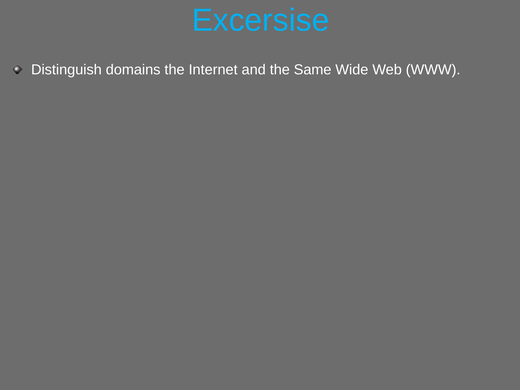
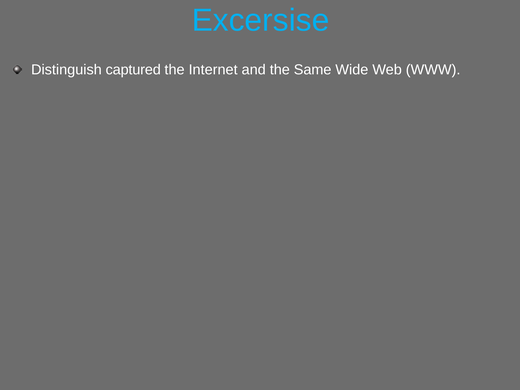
domains: domains -> captured
